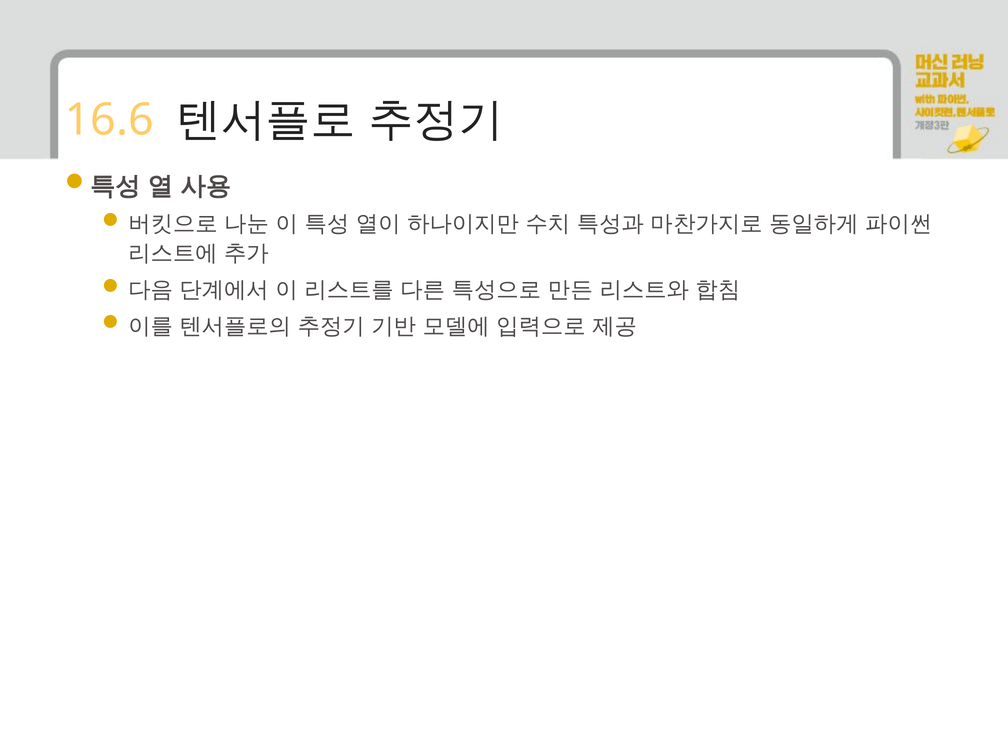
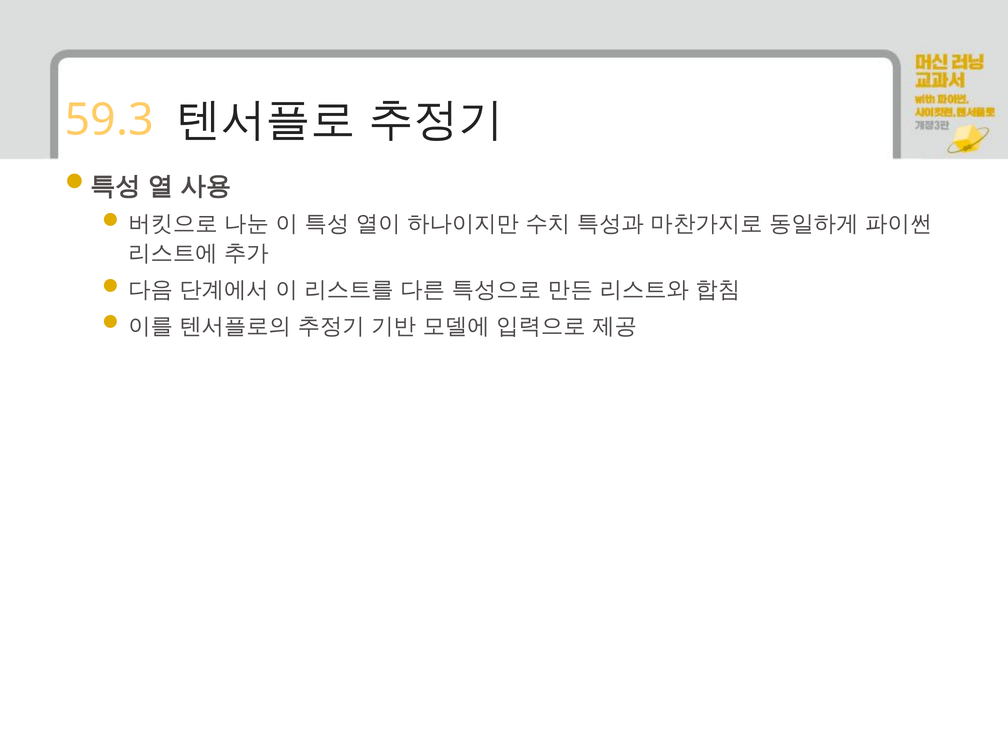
16.6: 16.6 -> 59.3
